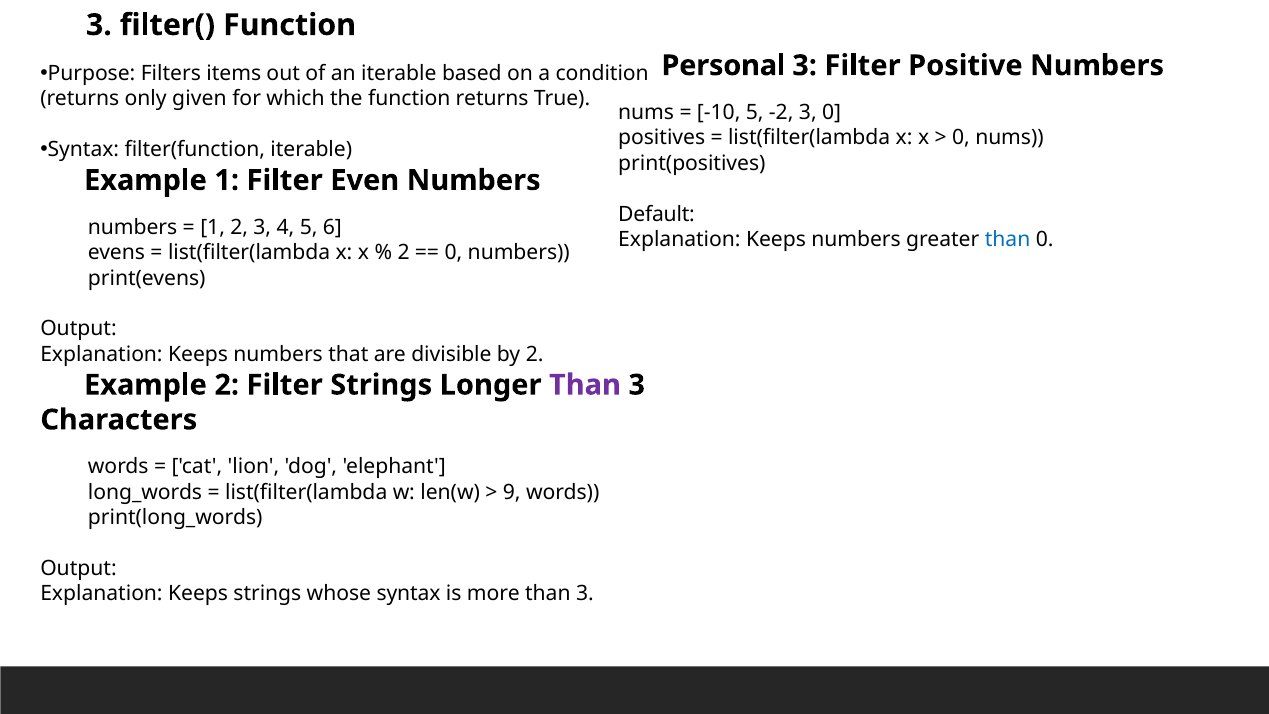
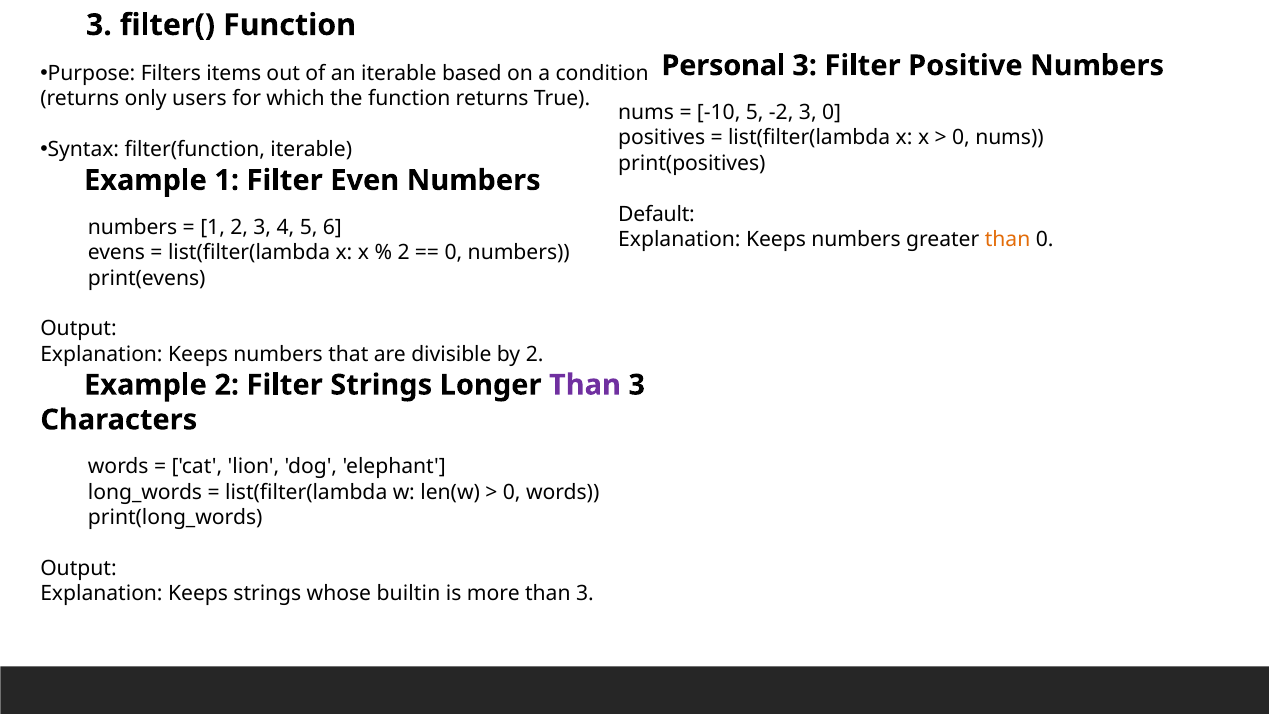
given: given -> users
than at (1008, 239) colour: blue -> orange
9 at (512, 492): 9 -> 0
whose syntax: syntax -> builtin
